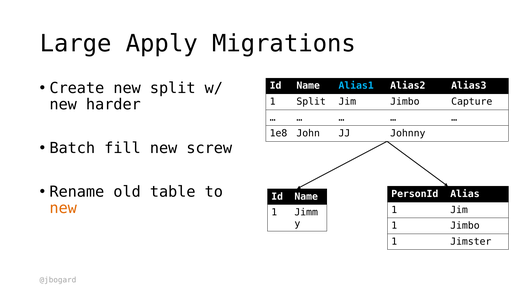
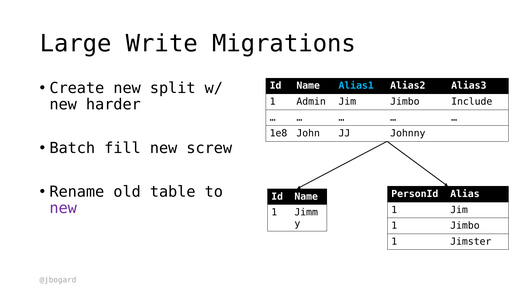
Apply: Apply -> Write
1 Split: Split -> Admin
Capture: Capture -> Include
new at (63, 208) colour: orange -> purple
